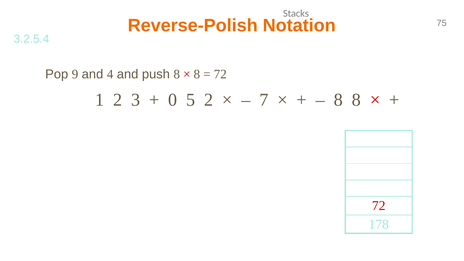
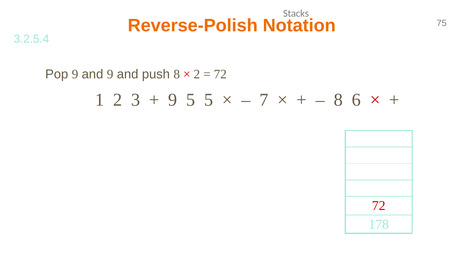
and 4: 4 -> 9
8 at (197, 74): 8 -> 2
0 at (173, 100): 0 -> 9
5 2: 2 -> 5
8 8: 8 -> 6
